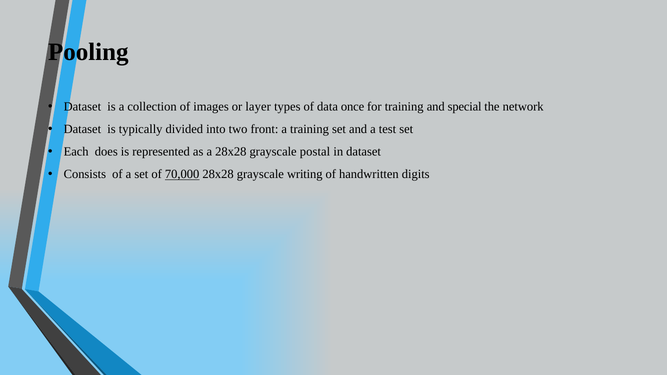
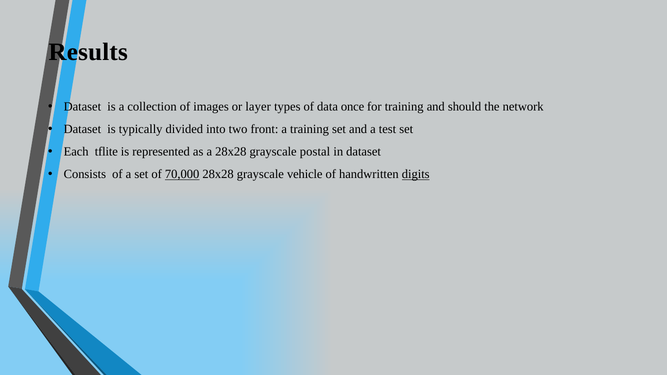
Pooling: Pooling -> Results
special: special -> should
does: does -> tflite
writing: writing -> vehicle
digits underline: none -> present
